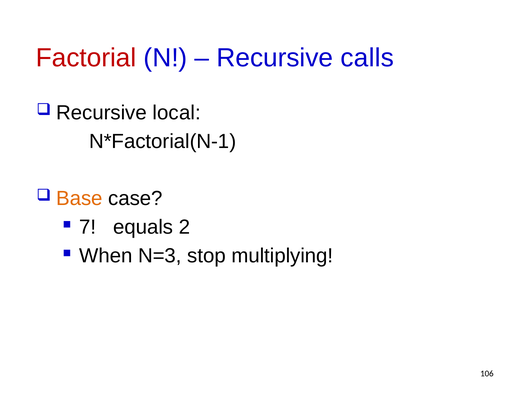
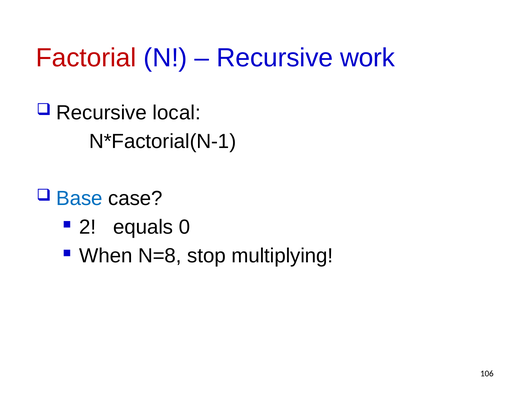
calls: calls -> work
Base colour: orange -> blue
7: 7 -> 2
2: 2 -> 0
N=3: N=3 -> N=8
